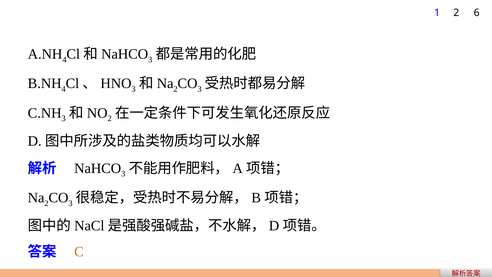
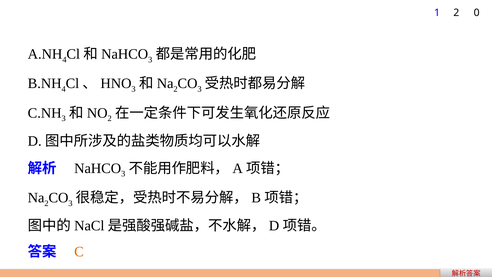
6: 6 -> 0
